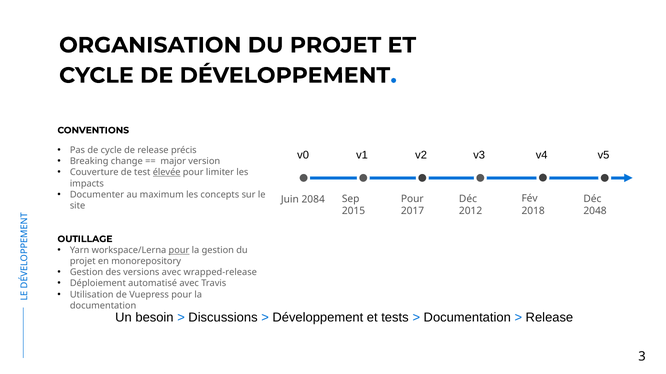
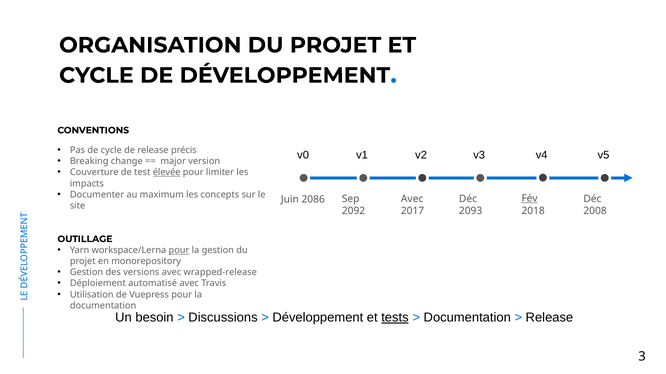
Fév underline: none -> present
Pour at (412, 199): Pour -> Avec
2084: 2084 -> 2086
2015: 2015 -> 2092
2012: 2012 -> 2093
2048: 2048 -> 2008
tests underline: none -> present
